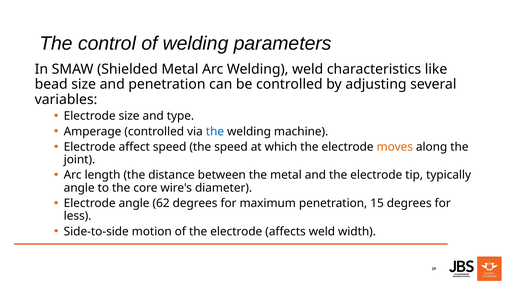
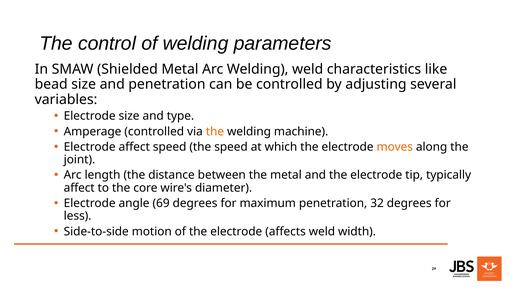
the at (215, 132) colour: blue -> orange
angle at (79, 188): angle -> affect
62: 62 -> 69
15: 15 -> 32
